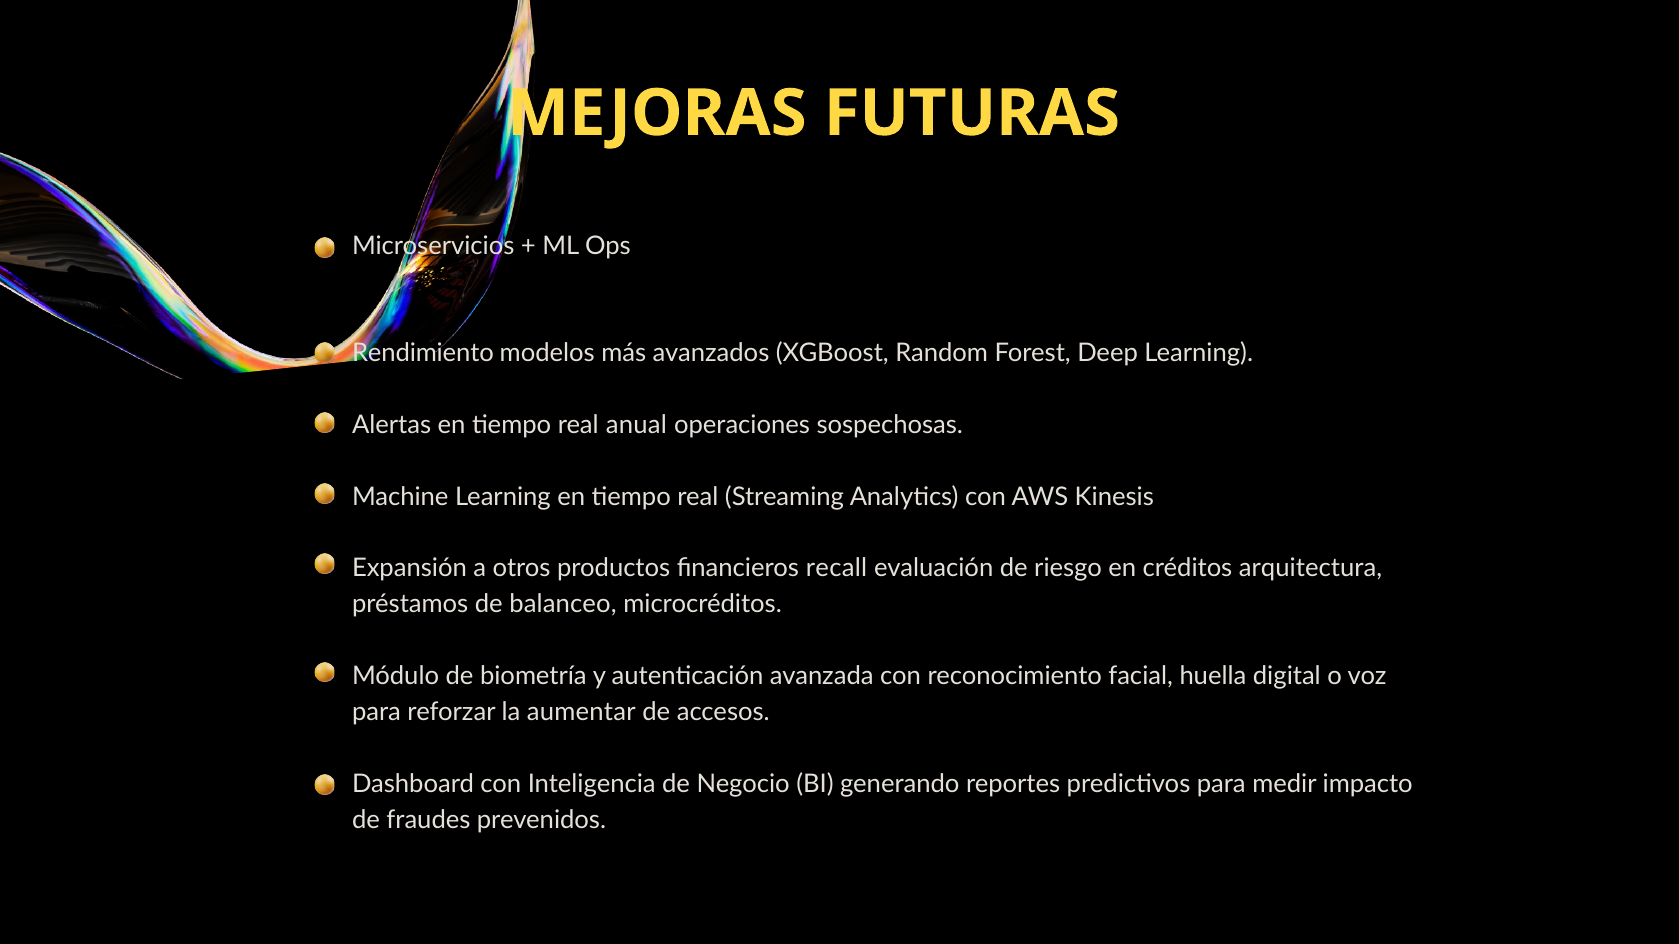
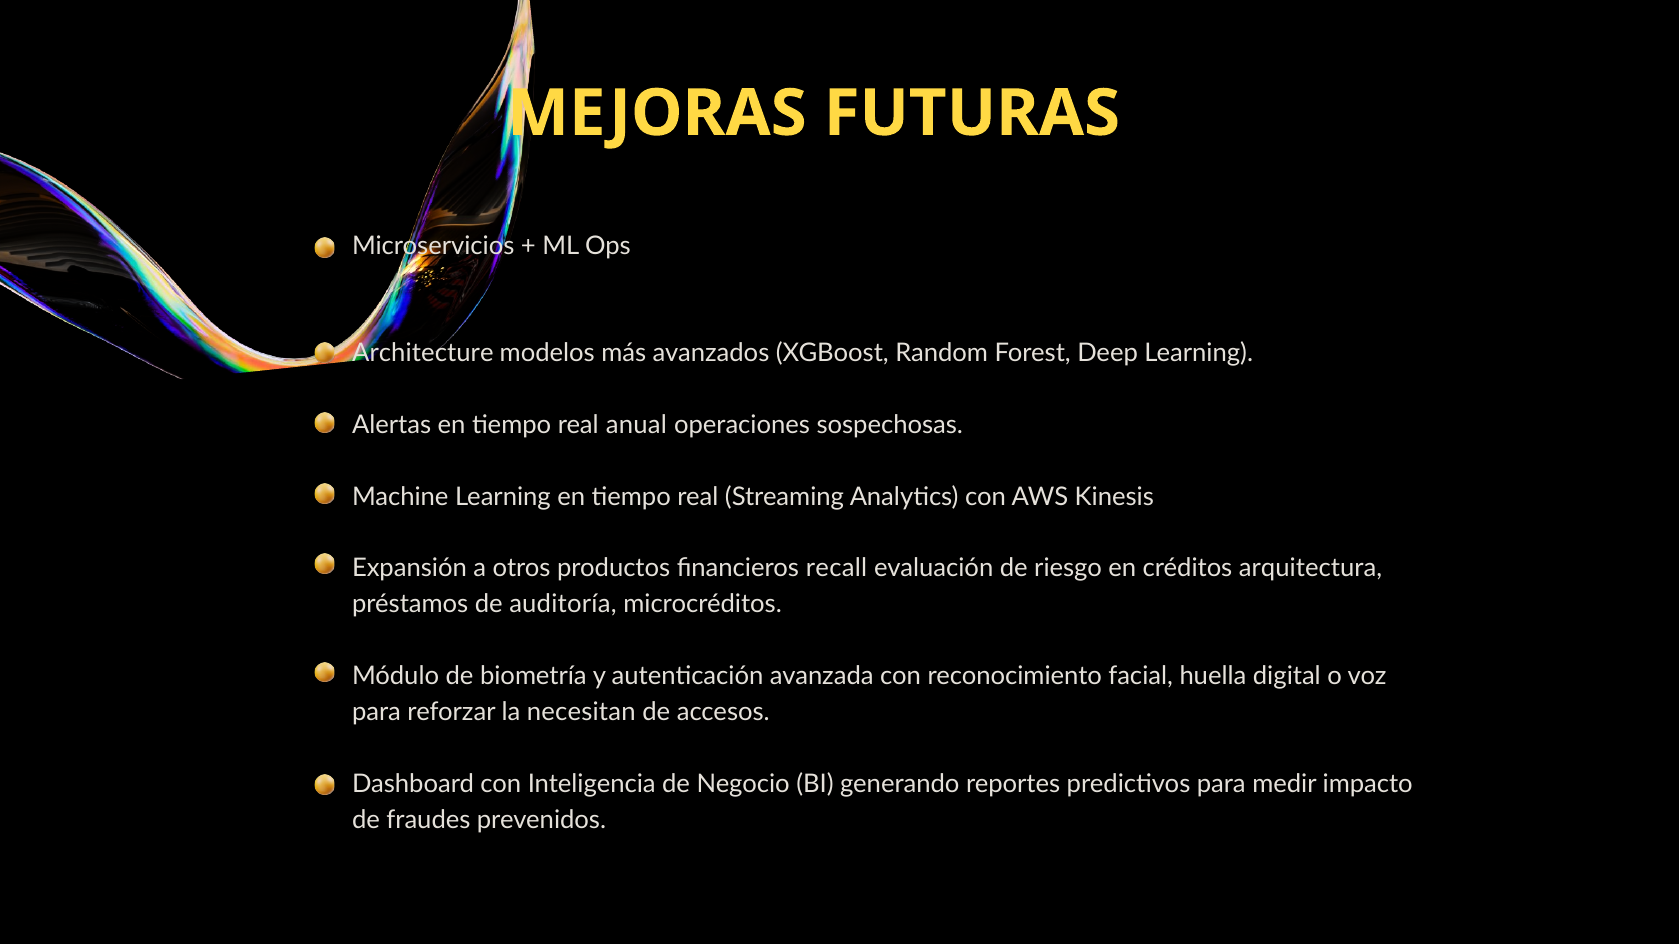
Rendimiento: Rendimiento -> Architecture
balanceo: balanceo -> auditoría
aumentar: aumentar -> necesitan
